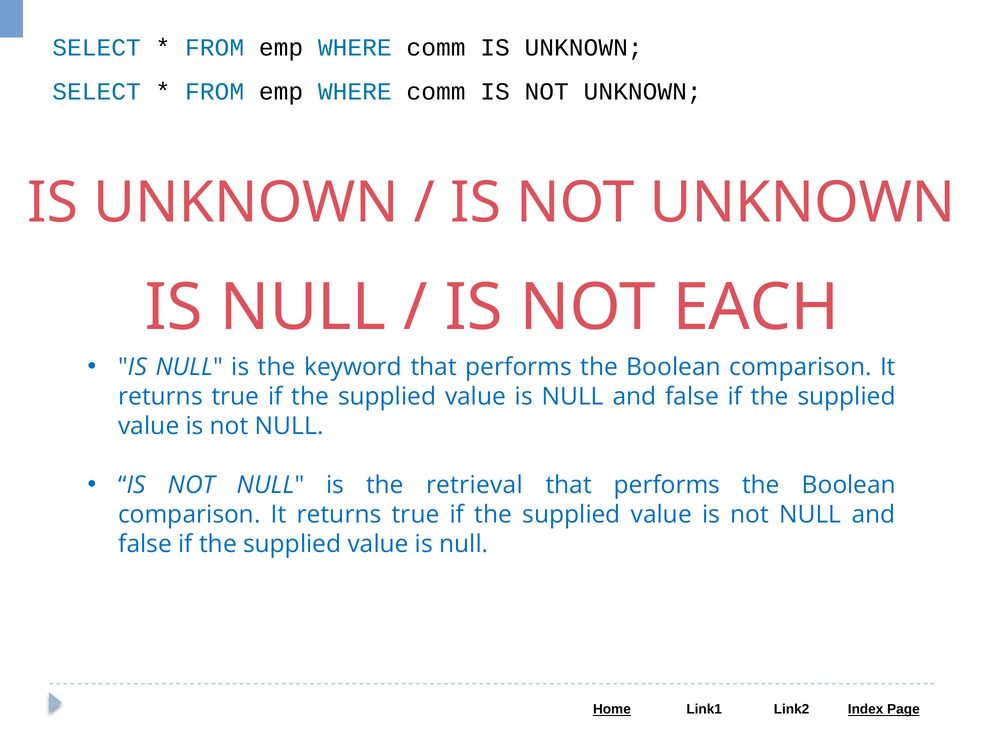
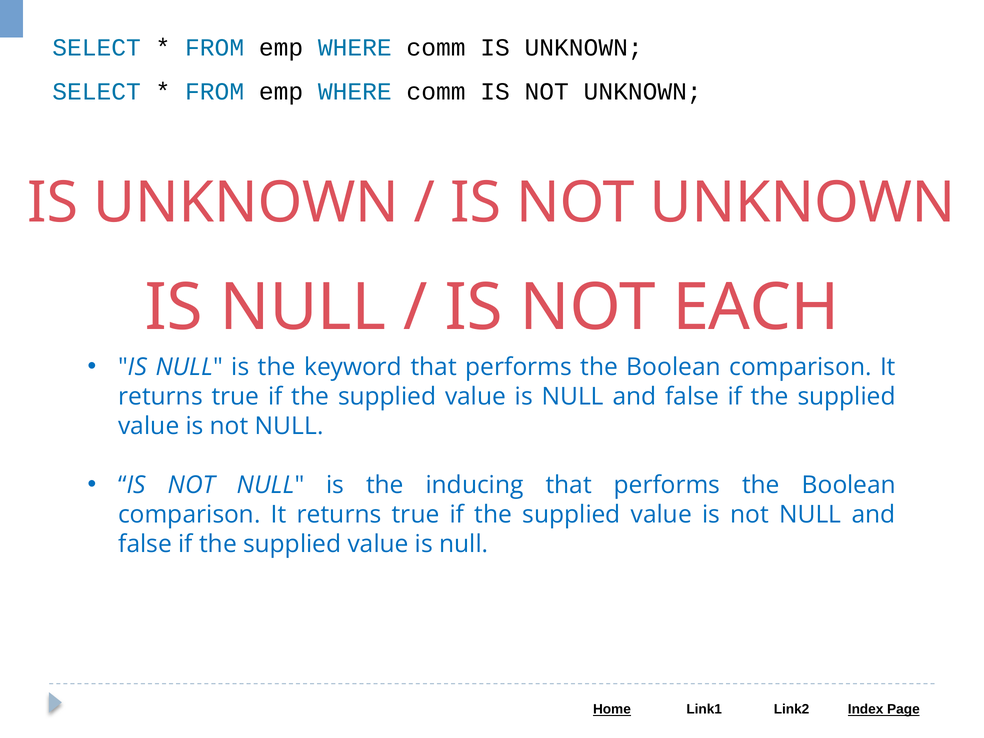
retrieval: retrieval -> inducing
